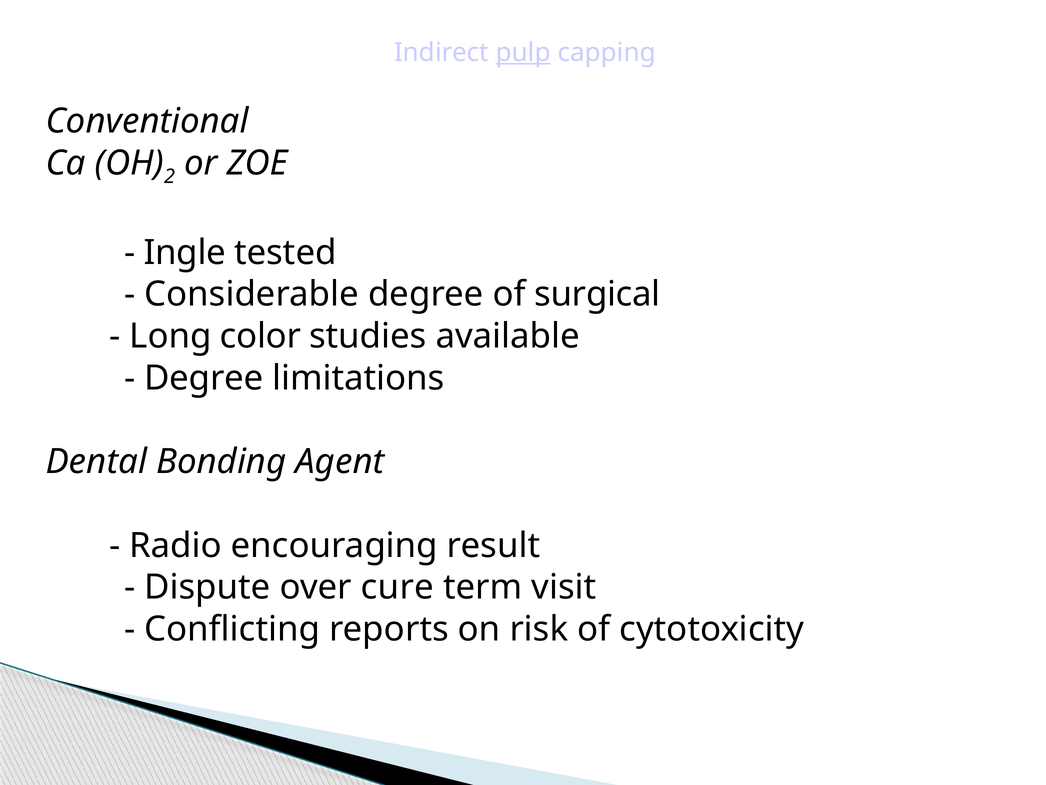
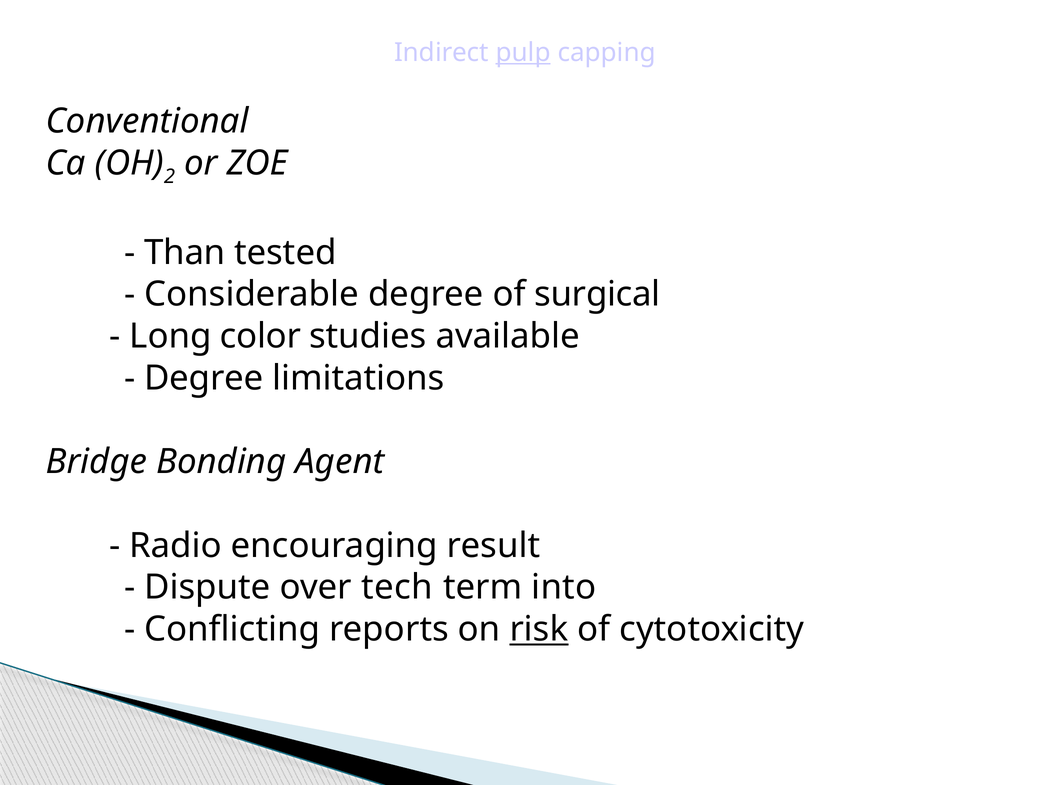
Ingle: Ingle -> Than
Dental: Dental -> Bridge
cure: cure -> tech
visit: visit -> into
risk underline: none -> present
